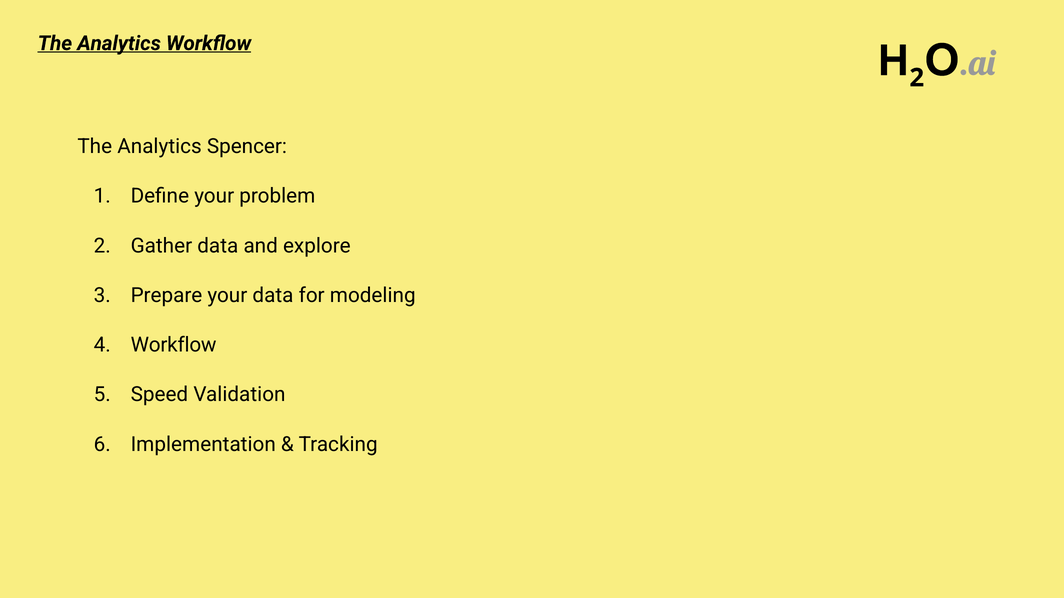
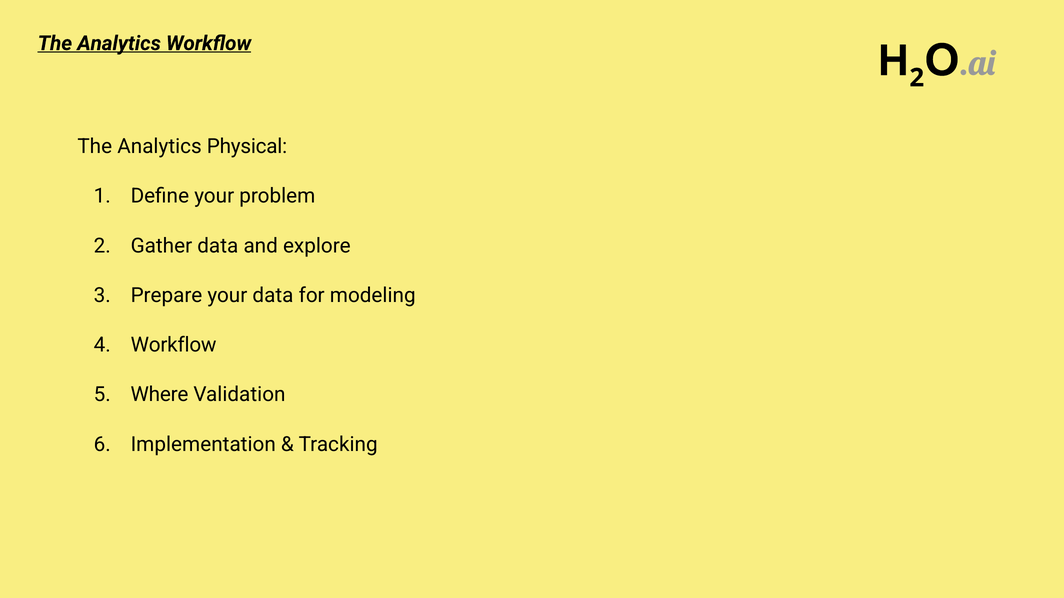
Spencer: Spencer -> Physical
Speed: Speed -> Where
